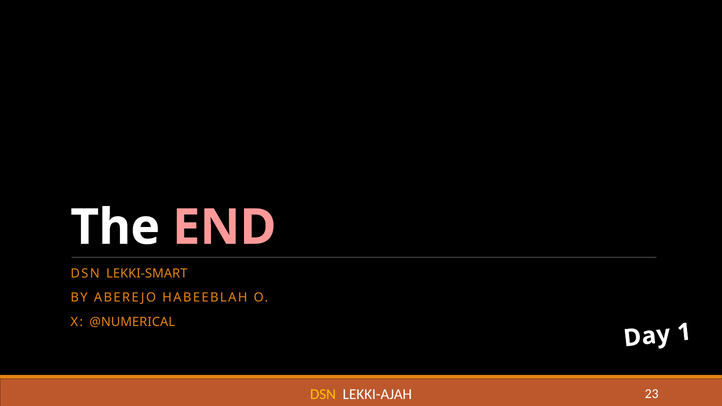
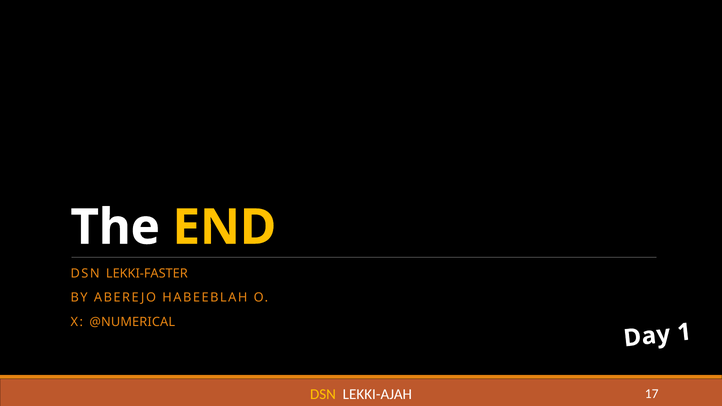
END colour: pink -> yellow
LEKKI-SMART: LEKKI-SMART -> LEKKI-FASTER
23: 23 -> 17
